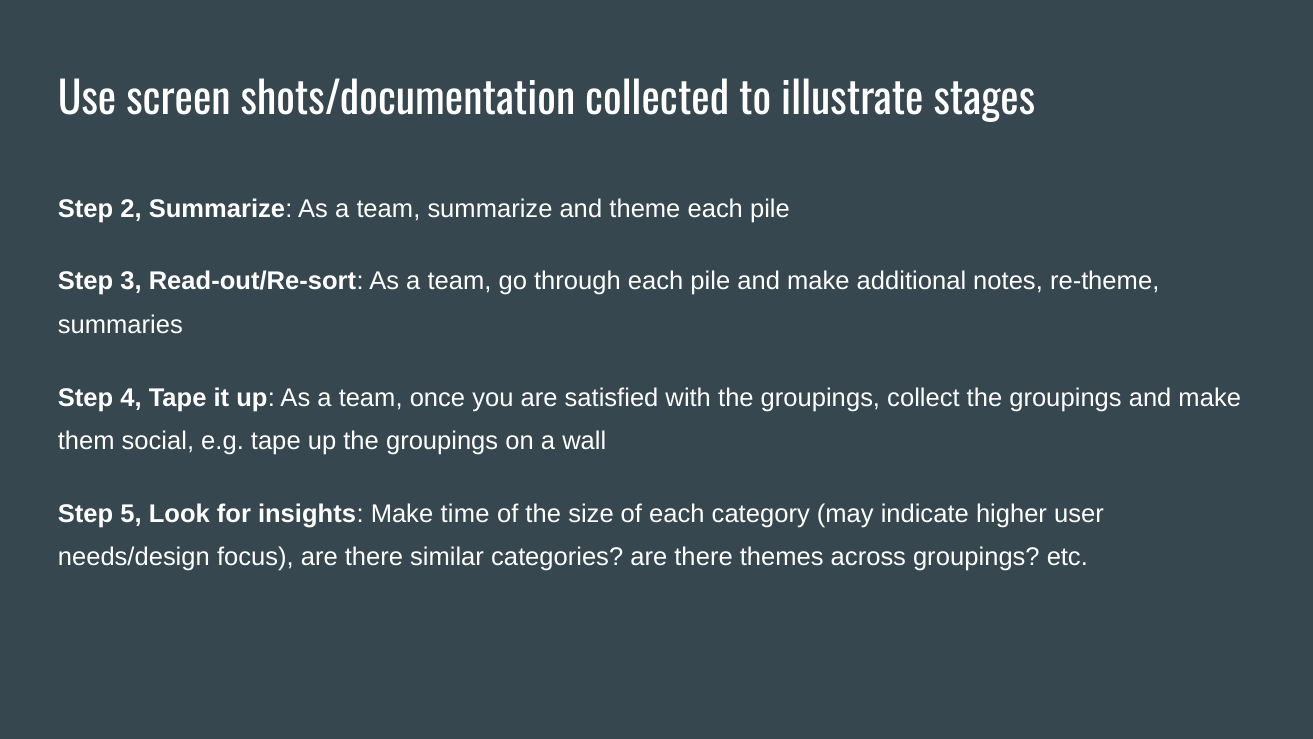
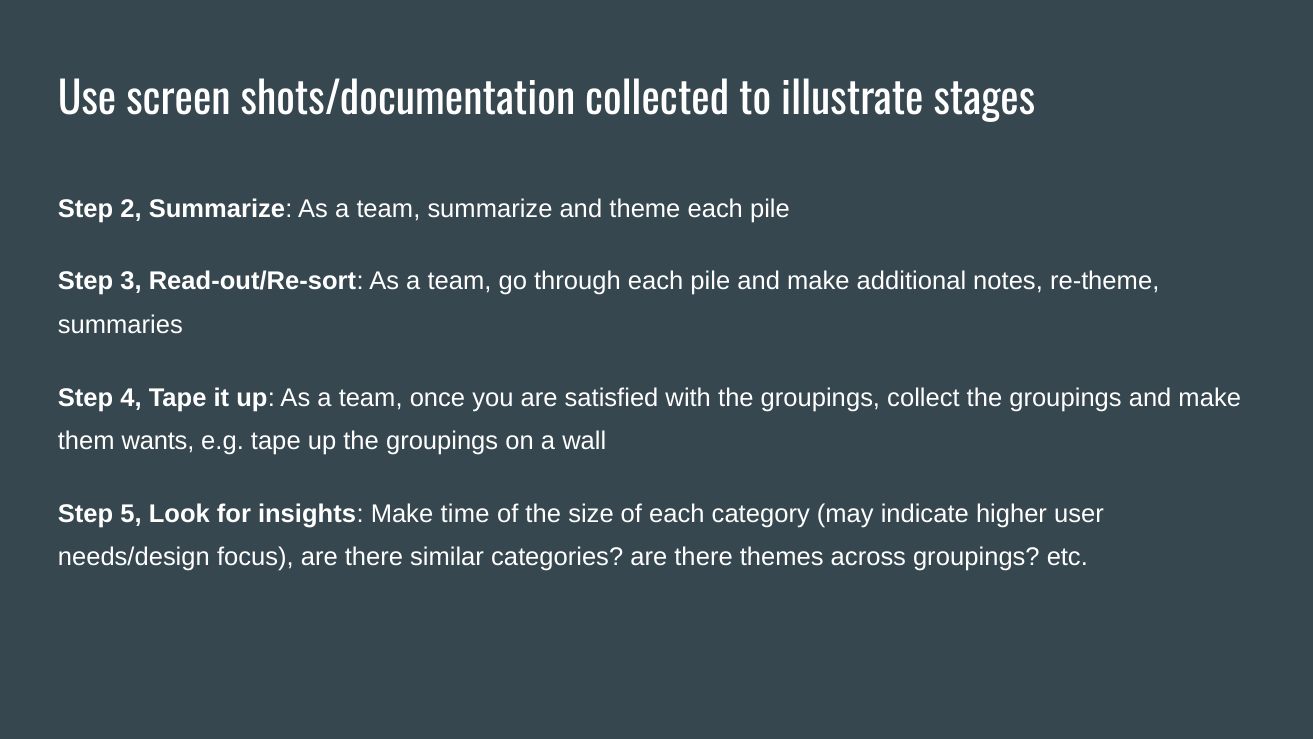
social: social -> wants
